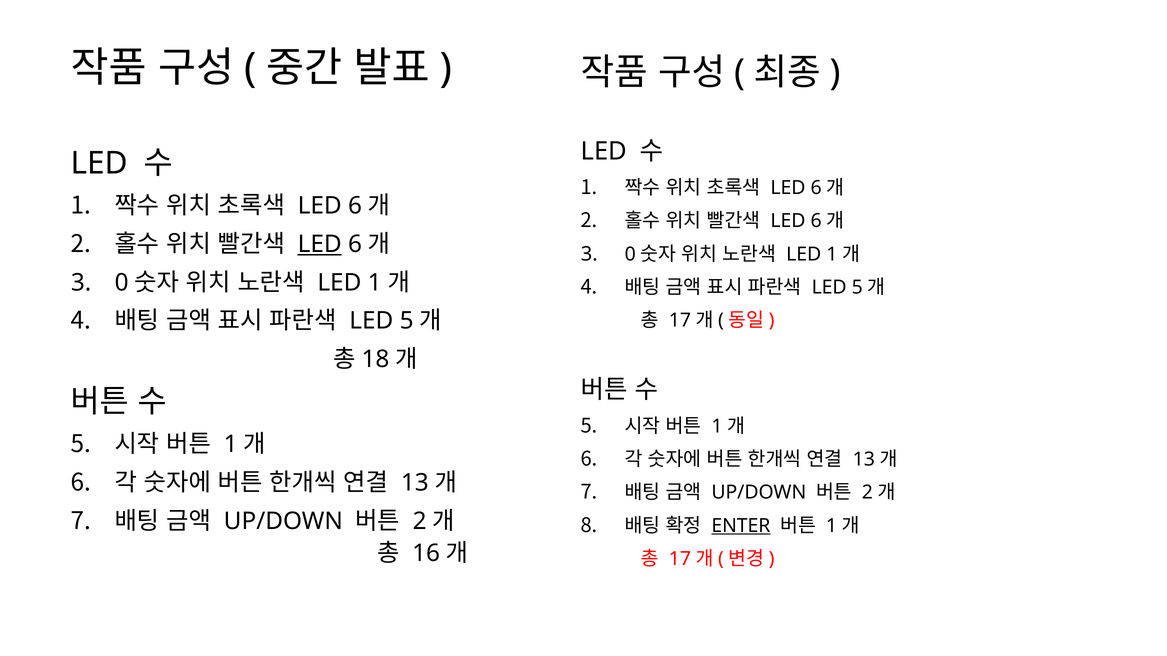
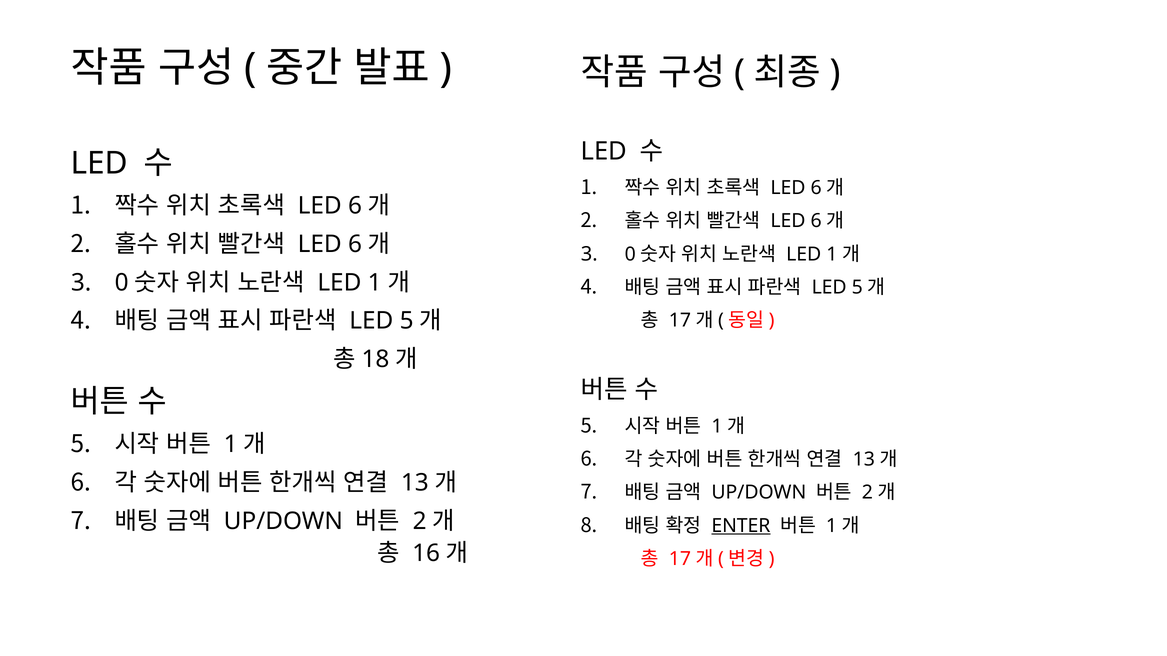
LED at (320, 244) underline: present -> none
